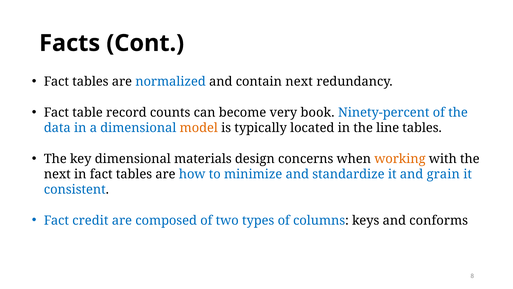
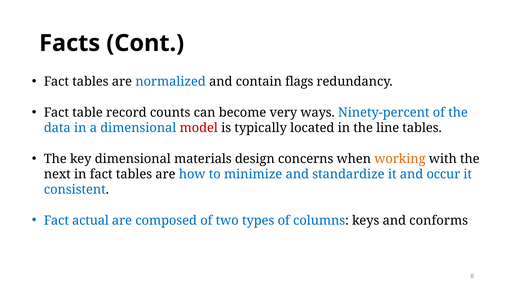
contain next: next -> flags
book: book -> ways
model colour: orange -> red
grain: grain -> occur
credit: credit -> actual
